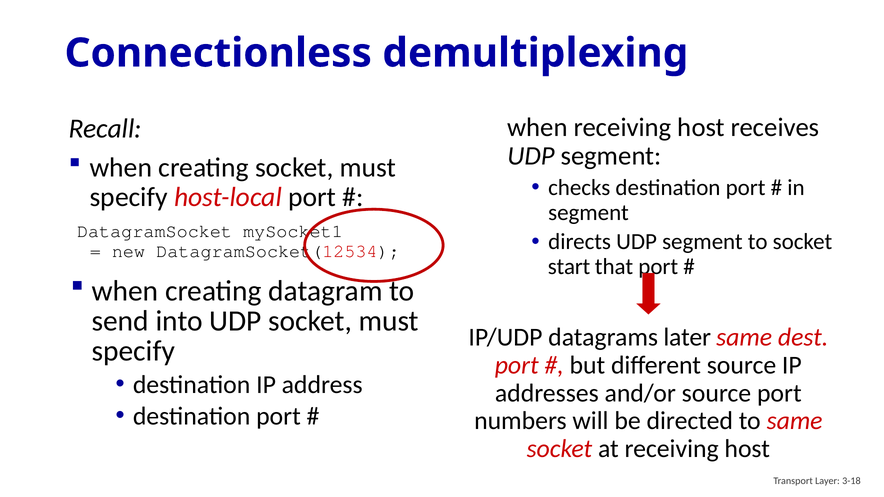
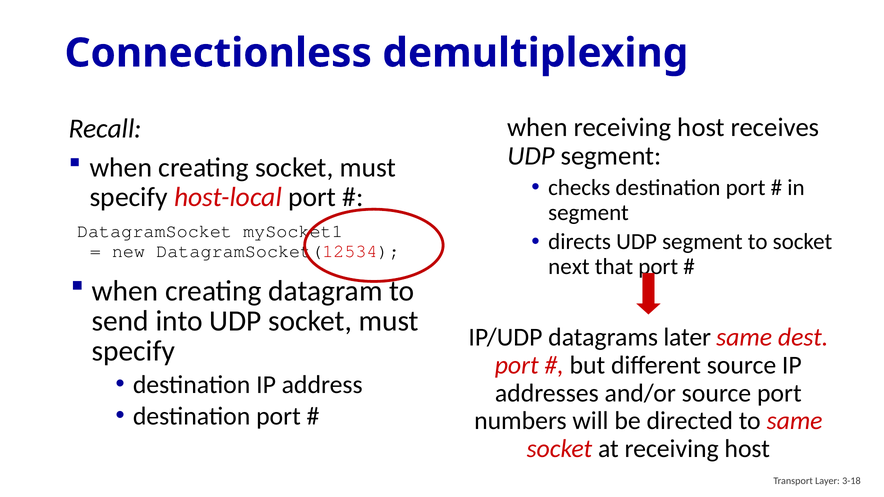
start: start -> next
